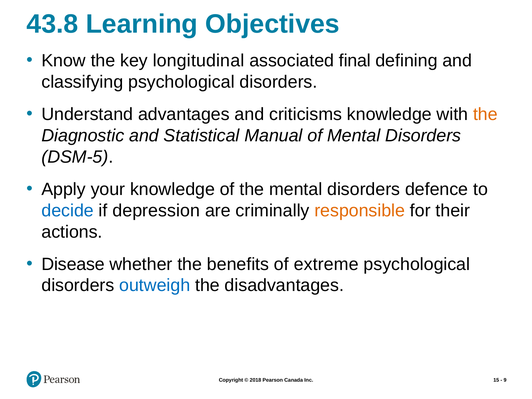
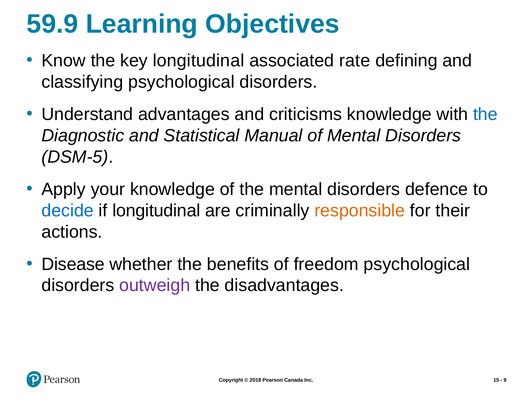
43.8: 43.8 -> 59.9
final: final -> rate
the at (485, 114) colour: orange -> blue
if depression: depression -> longitudinal
extreme: extreme -> freedom
outweigh colour: blue -> purple
